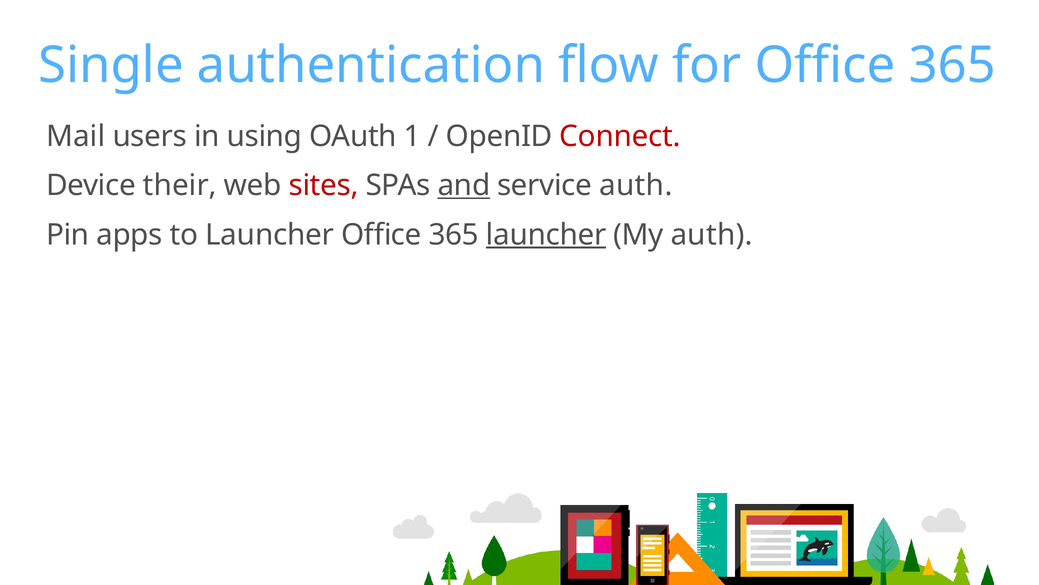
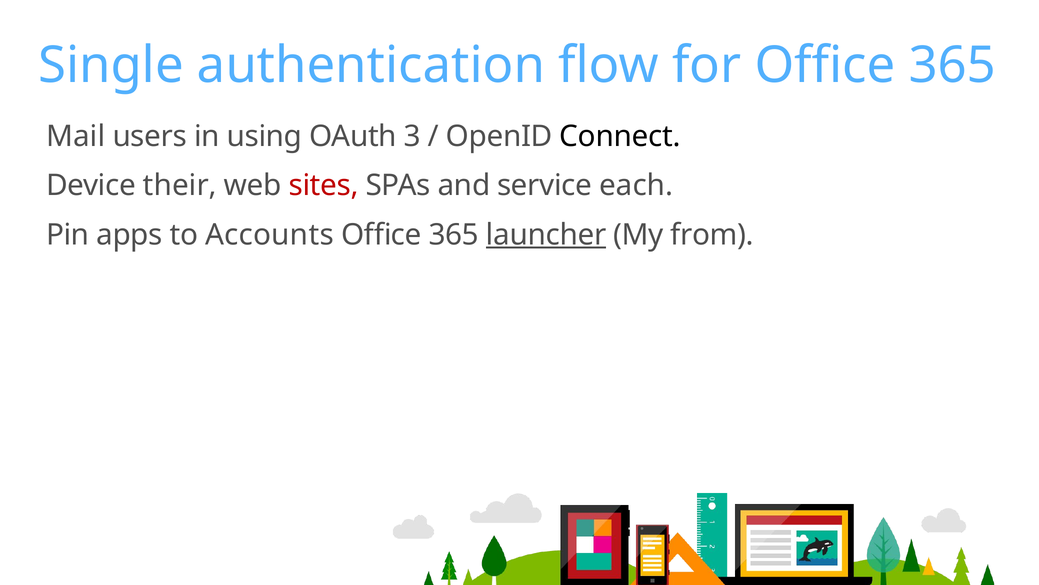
1: 1 -> 3
Connect colour: red -> black
and underline: present -> none
service auth: auth -> each
to Launcher: Launcher -> Accounts
My auth: auth -> from
